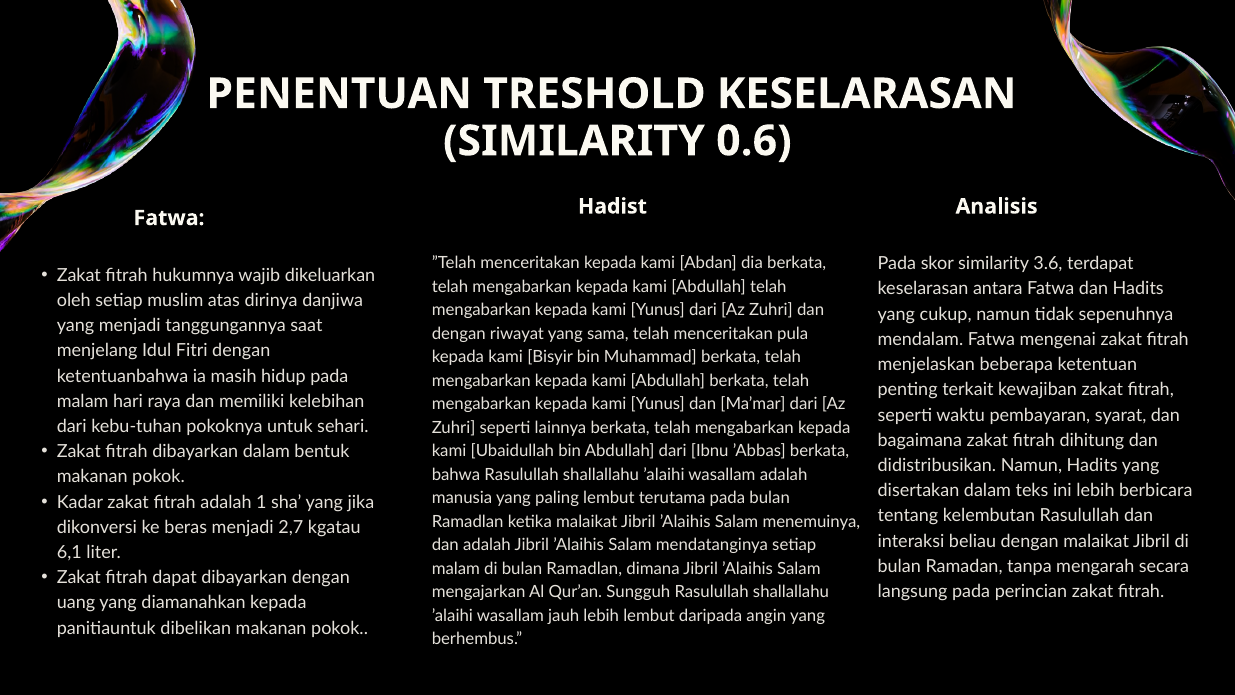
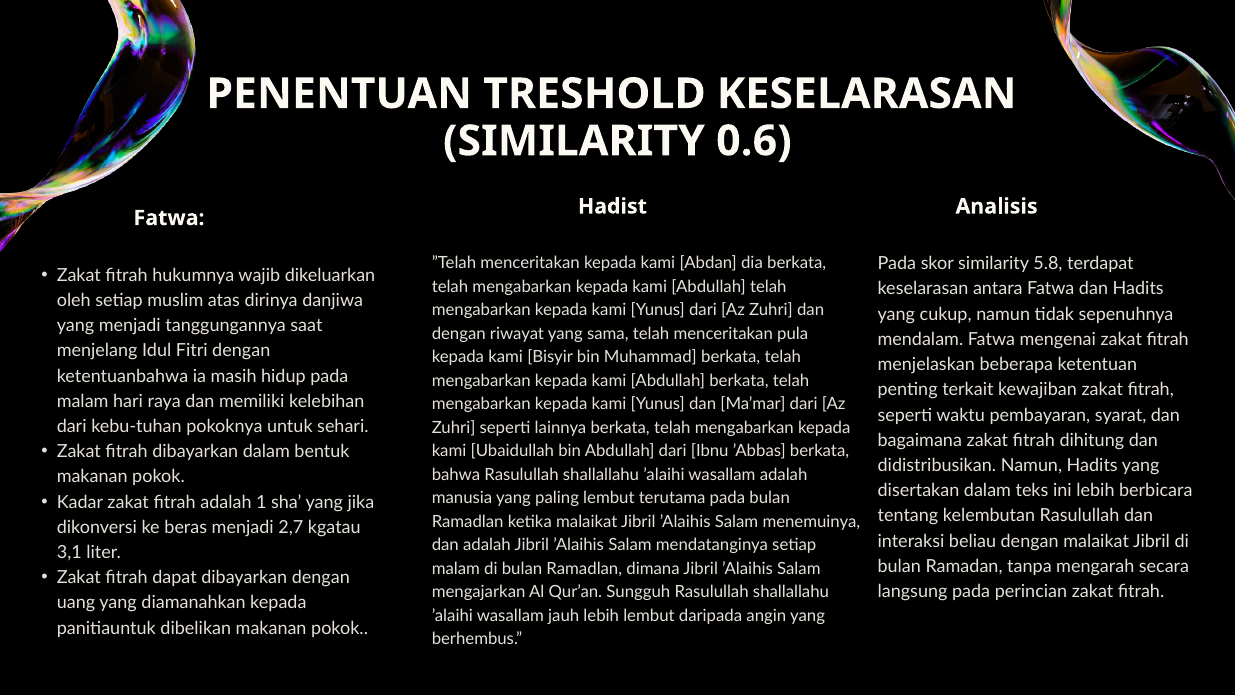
3.6: 3.6 -> 5.8
6,1: 6,1 -> 3,1
